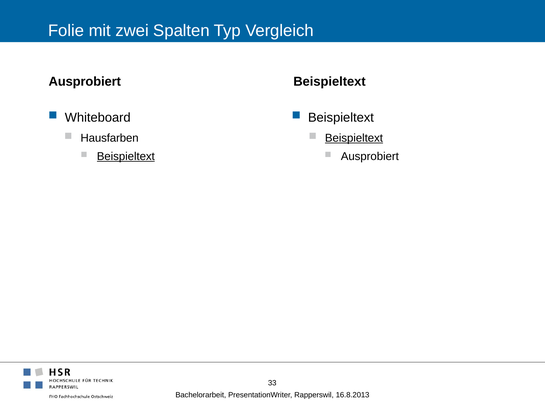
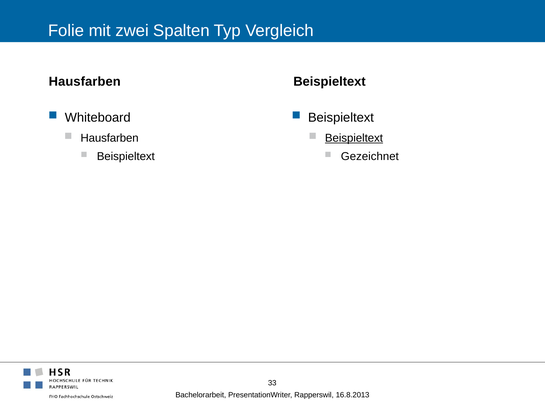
Ausprobiert at (85, 82): Ausprobiert -> Hausfarben
Beispieltext at (126, 156) underline: present -> none
Ausprobiert at (370, 156): Ausprobiert -> Gezeichnet
